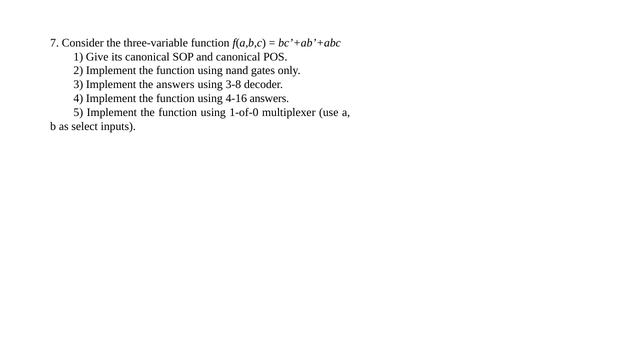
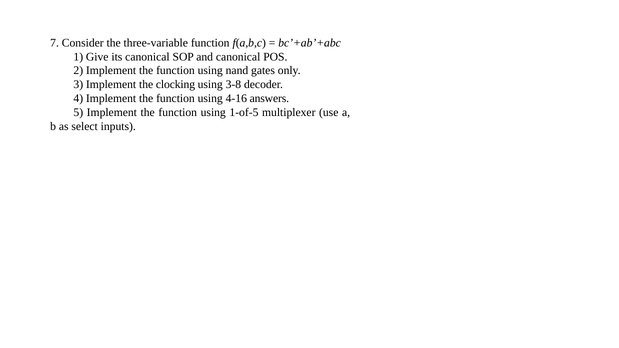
the answers: answers -> clocking
1-of-0: 1-of-0 -> 1-of-5
